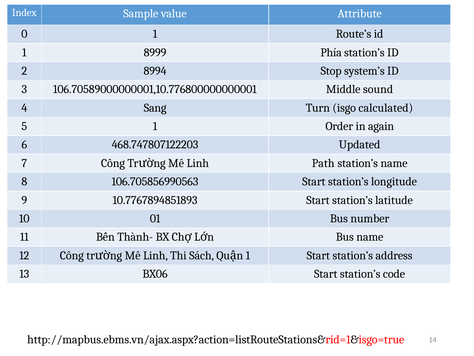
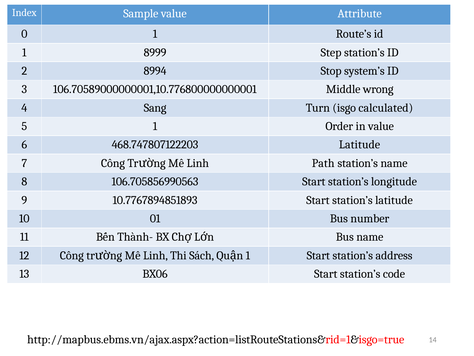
Phía: Phía -> Step
sound: sound -> wrong
in again: again -> value
468.747807122203 Updated: Updated -> Latitude
